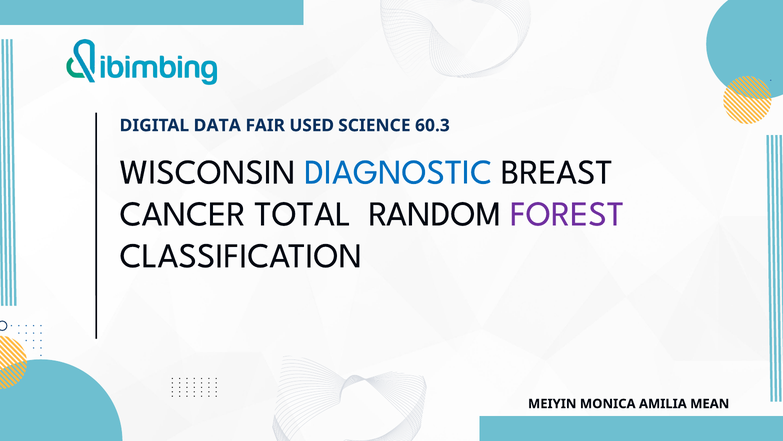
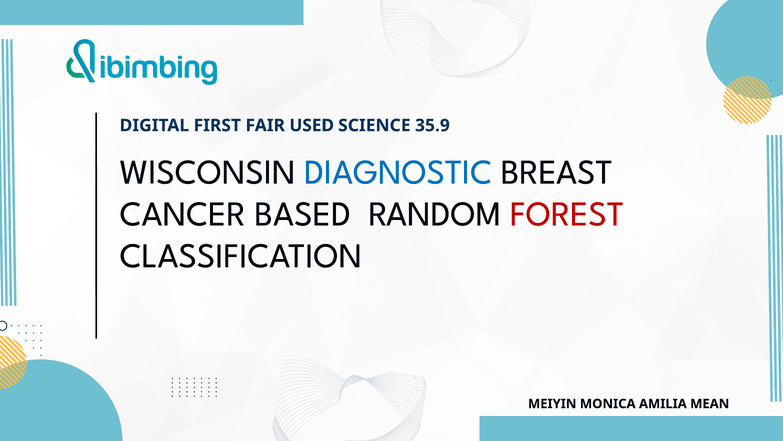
DATA: DATA -> FIRST
60.3: 60.3 -> 35.9
TOTAL: TOTAL -> BASED
FOREST colour: purple -> red
